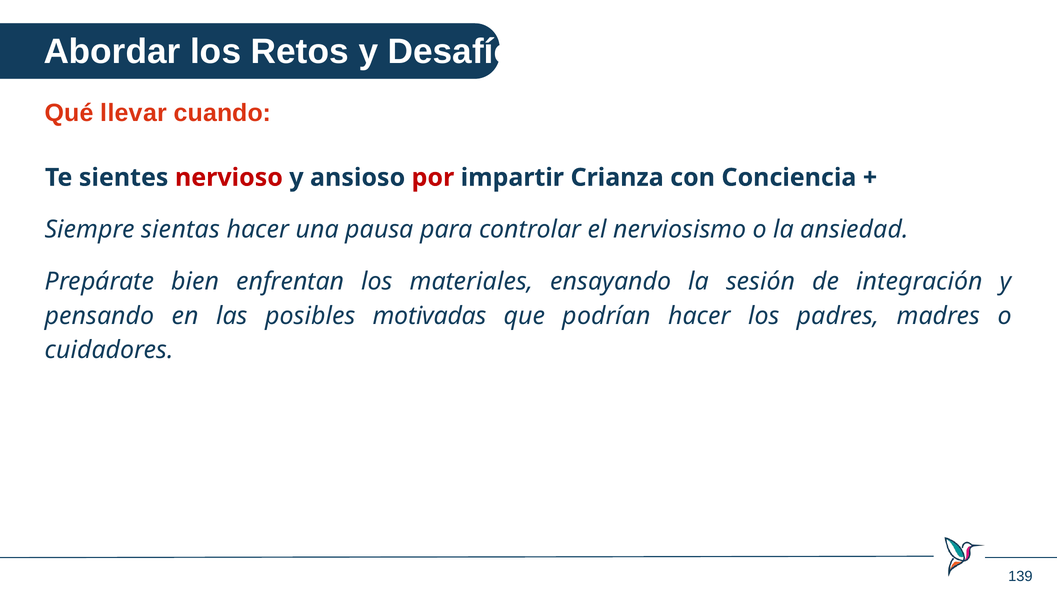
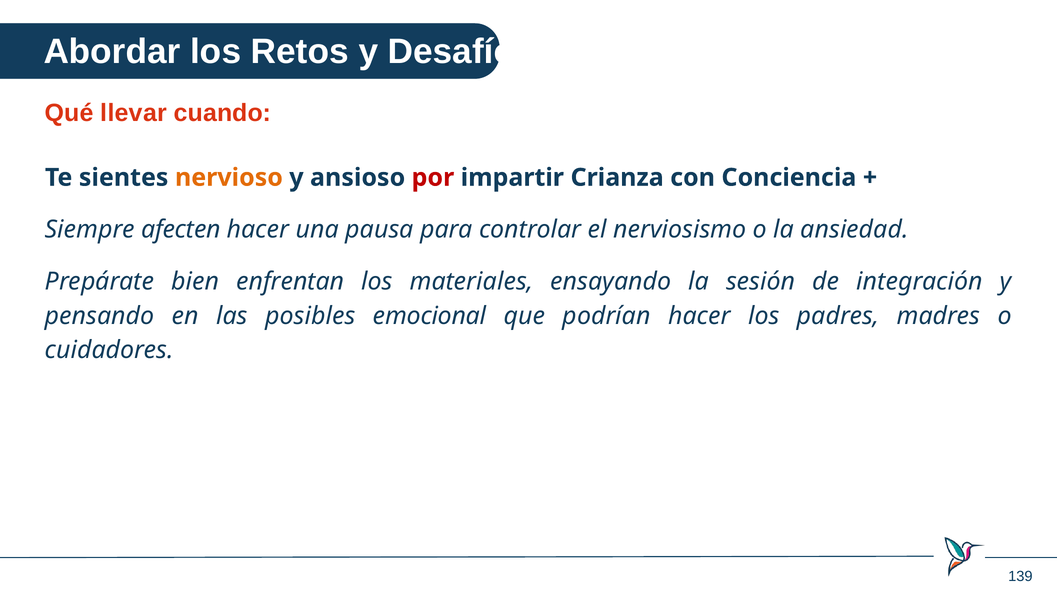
nervioso colour: red -> orange
sientas: sientas -> afecten
motivadas: motivadas -> emocional
